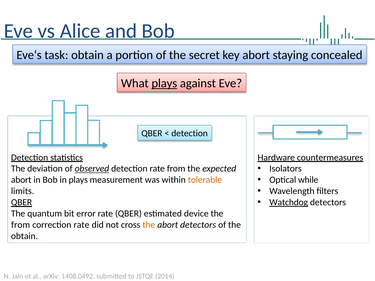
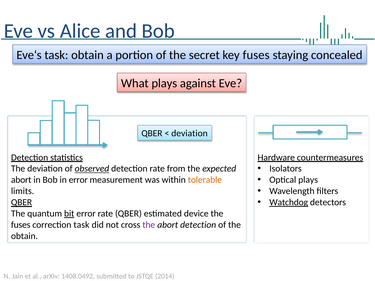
key abort: abort -> fuses
plays at (164, 83) underline: present -> none
detection at (190, 134): detection -> deviation
Optical while: while -> plays
in plays: plays -> error
bit underline: none -> present
from at (21, 225): from -> fuses
correction rate: rate -> task
the at (149, 225) colour: orange -> purple
abort detectors: detectors -> detection
